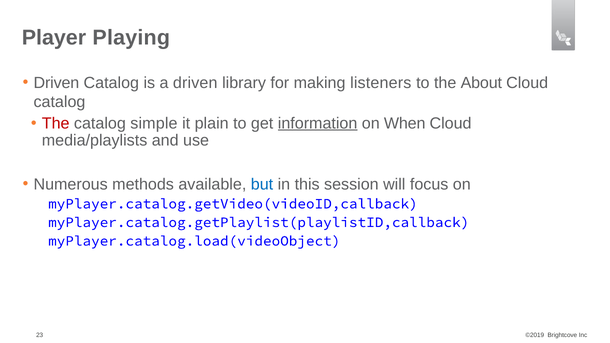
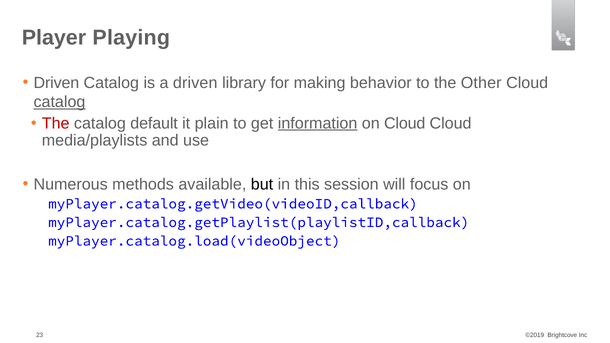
listeners: listeners -> behavior
About: About -> Other
catalog at (59, 102) underline: none -> present
simple: simple -> default
on When: When -> Cloud
but colour: blue -> black
